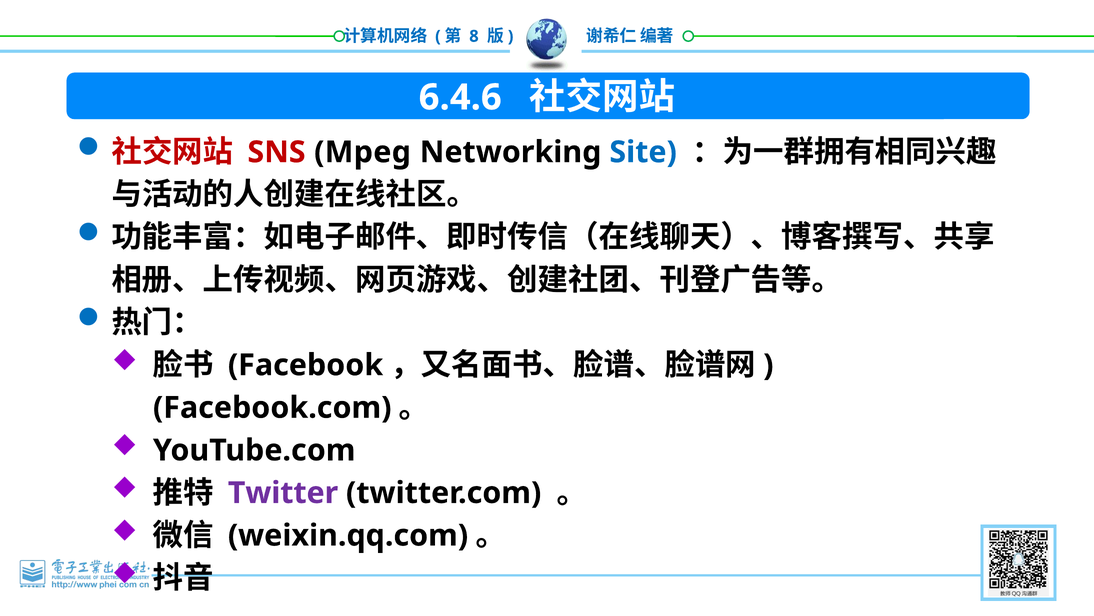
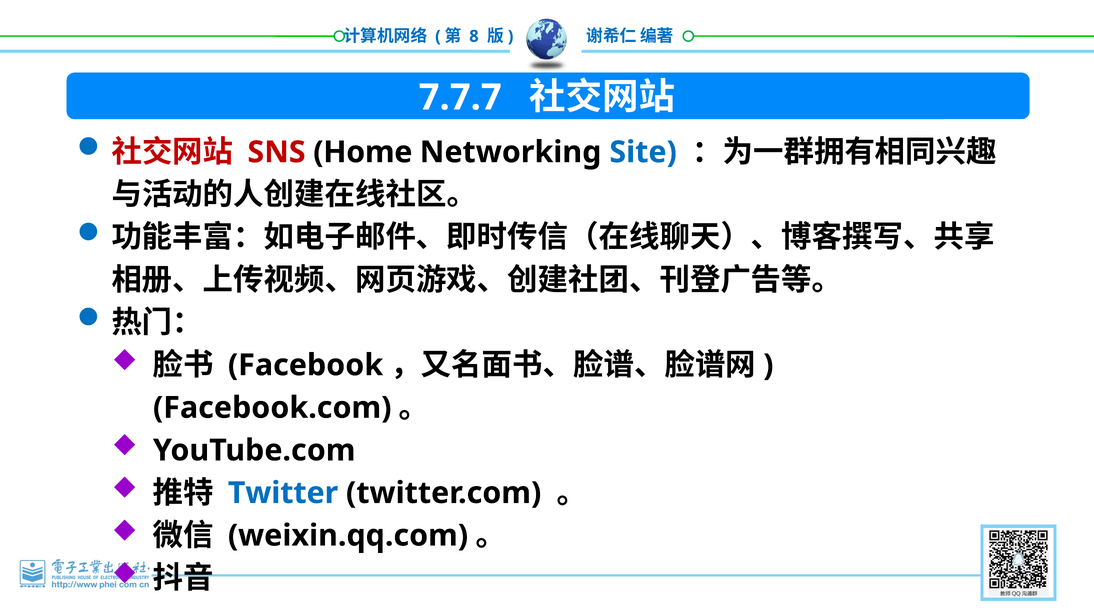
6.4.6: 6.4.6 -> 7.7.7
Mpeg: Mpeg -> Home
Twitter colour: purple -> blue
